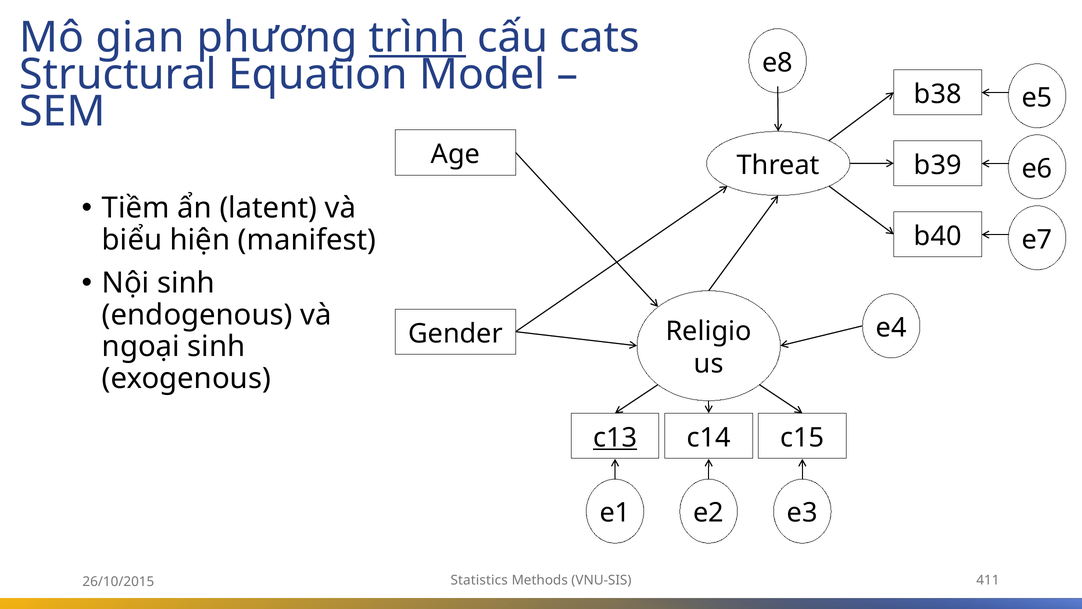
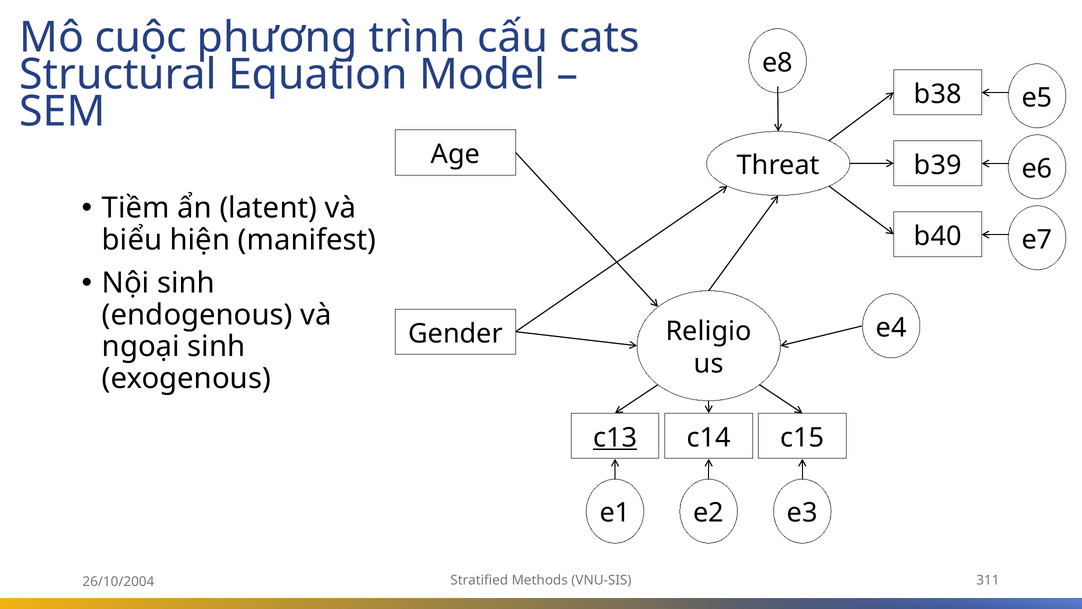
gian: gian -> cuộc
trình underline: present -> none
Statistics: Statistics -> Stratified
411: 411 -> 311
26/10/2015: 26/10/2015 -> 26/10/2004
